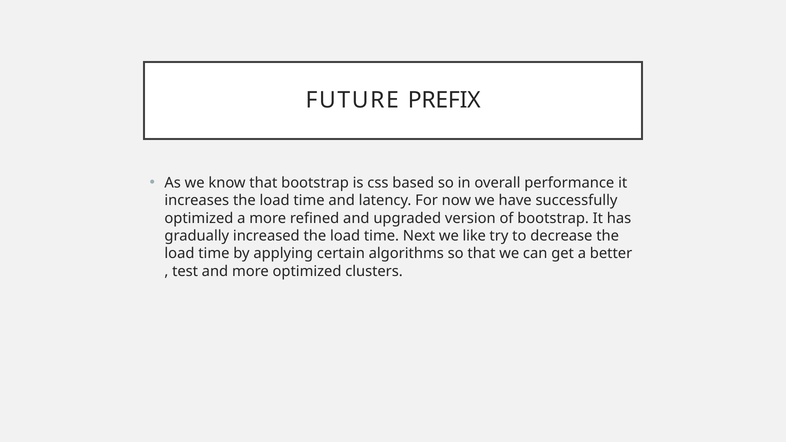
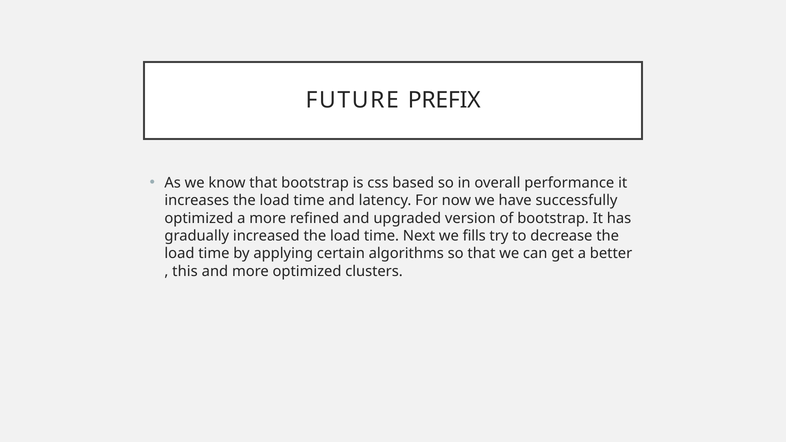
like: like -> fills
test: test -> this
